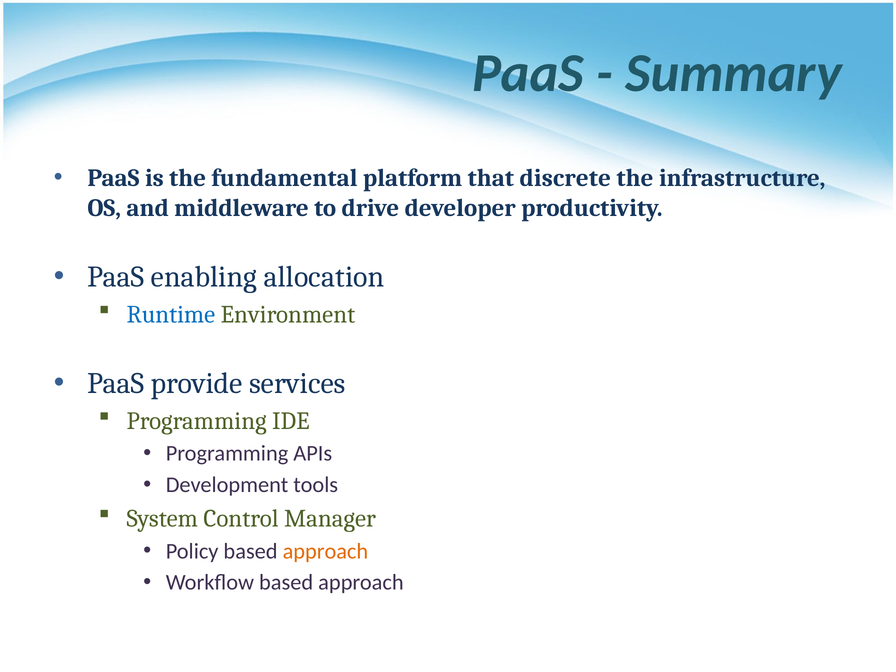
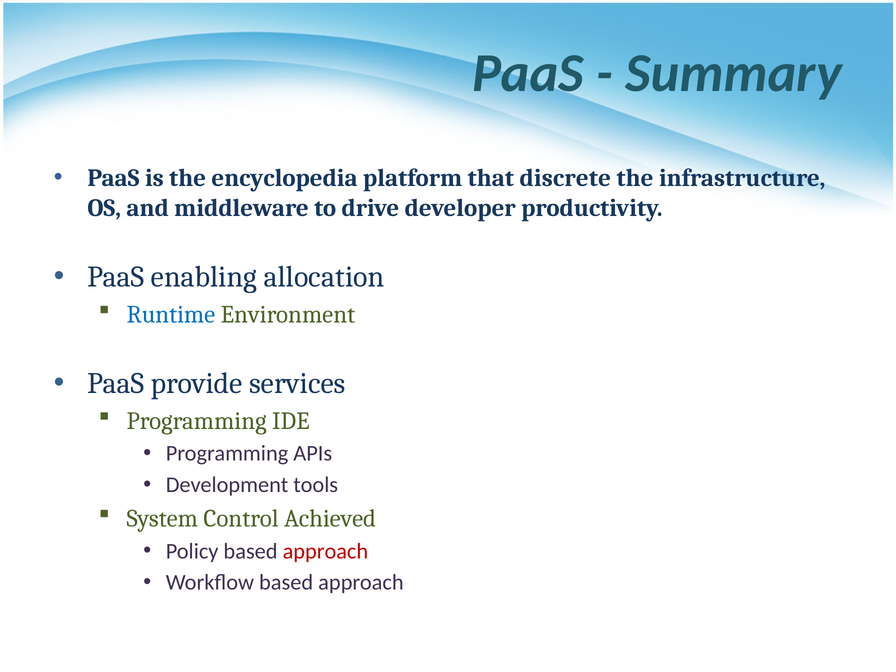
fundamental: fundamental -> encyclopedia
Manager: Manager -> Achieved
approach at (325, 551) colour: orange -> red
